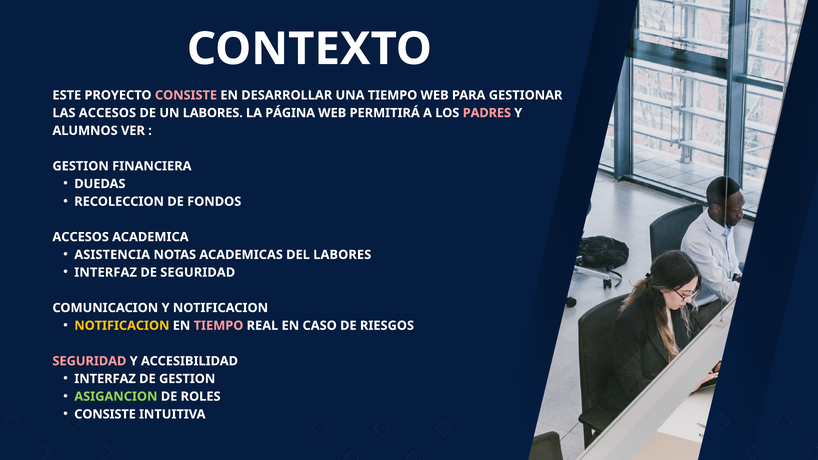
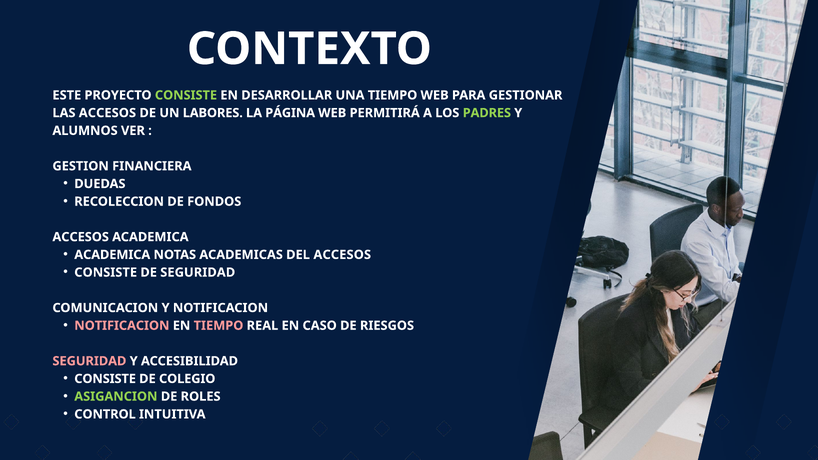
CONSISTE at (186, 95) colour: pink -> light green
PADRES colour: pink -> light green
ASISTENCIA at (112, 255): ASISTENCIA -> ACADEMICA
DEL LABORES: LABORES -> ACCESOS
INTERFAZ at (106, 273): INTERFAZ -> CONSISTE
NOTIFICACION at (122, 326) colour: yellow -> pink
INTERFAZ at (105, 379): INTERFAZ -> CONSISTE
DE GESTION: GESTION -> COLEGIO
CONSISTE at (105, 414): CONSISTE -> CONTROL
